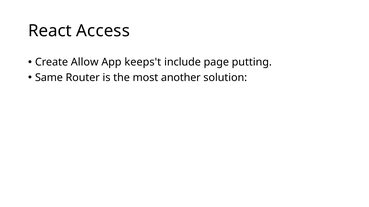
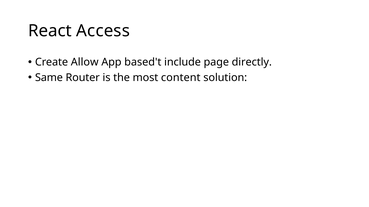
keeps't: keeps't -> based't
putting: putting -> directly
another: another -> content
